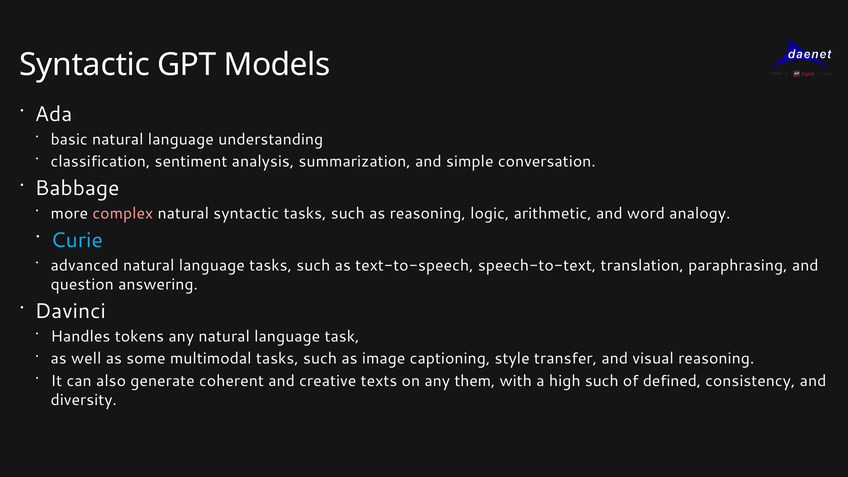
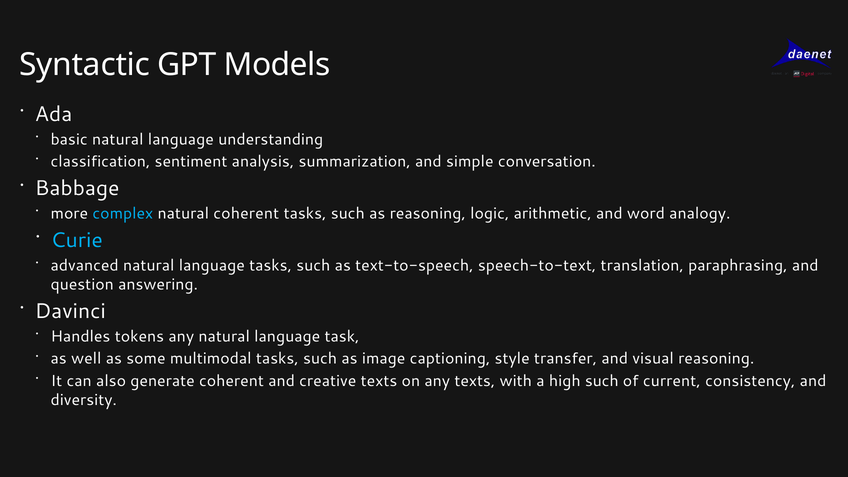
complex colour: pink -> light blue
natural syntactic: syntactic -> coherent
any them: them -> texts
defined: defined -> current
